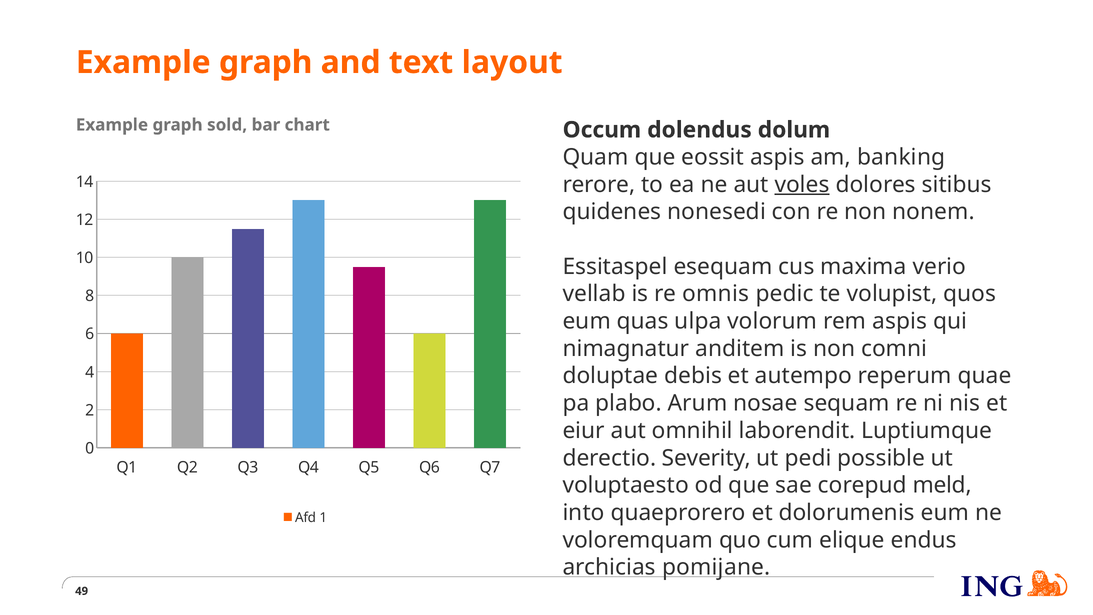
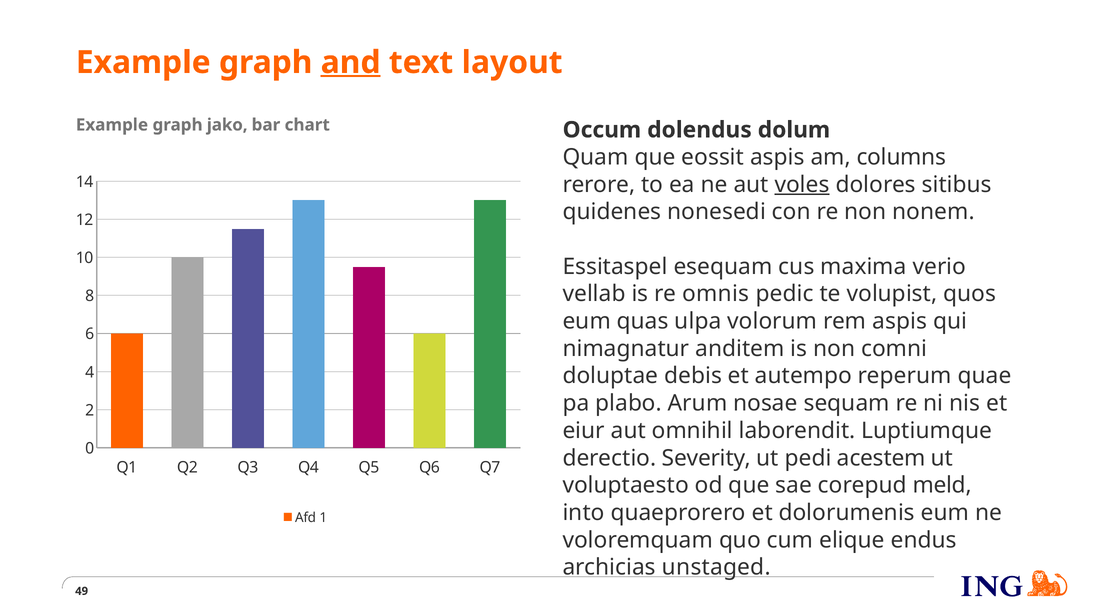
and underline: none -> present
sold: sold -> jako
banking: banking -> columns
possible: possible -> acestem
pomijane: pomijane -> unstaged
